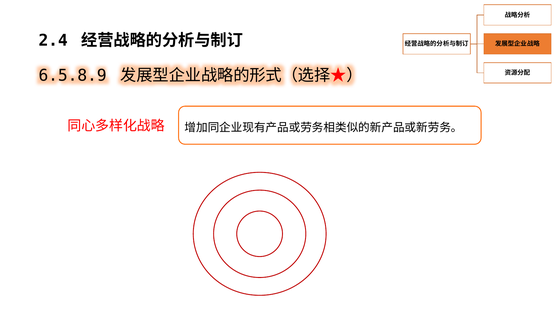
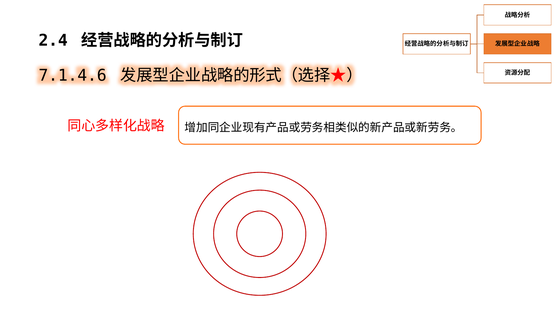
6.5.8.9: 6.5.8.9 -> 7.1.4.6
